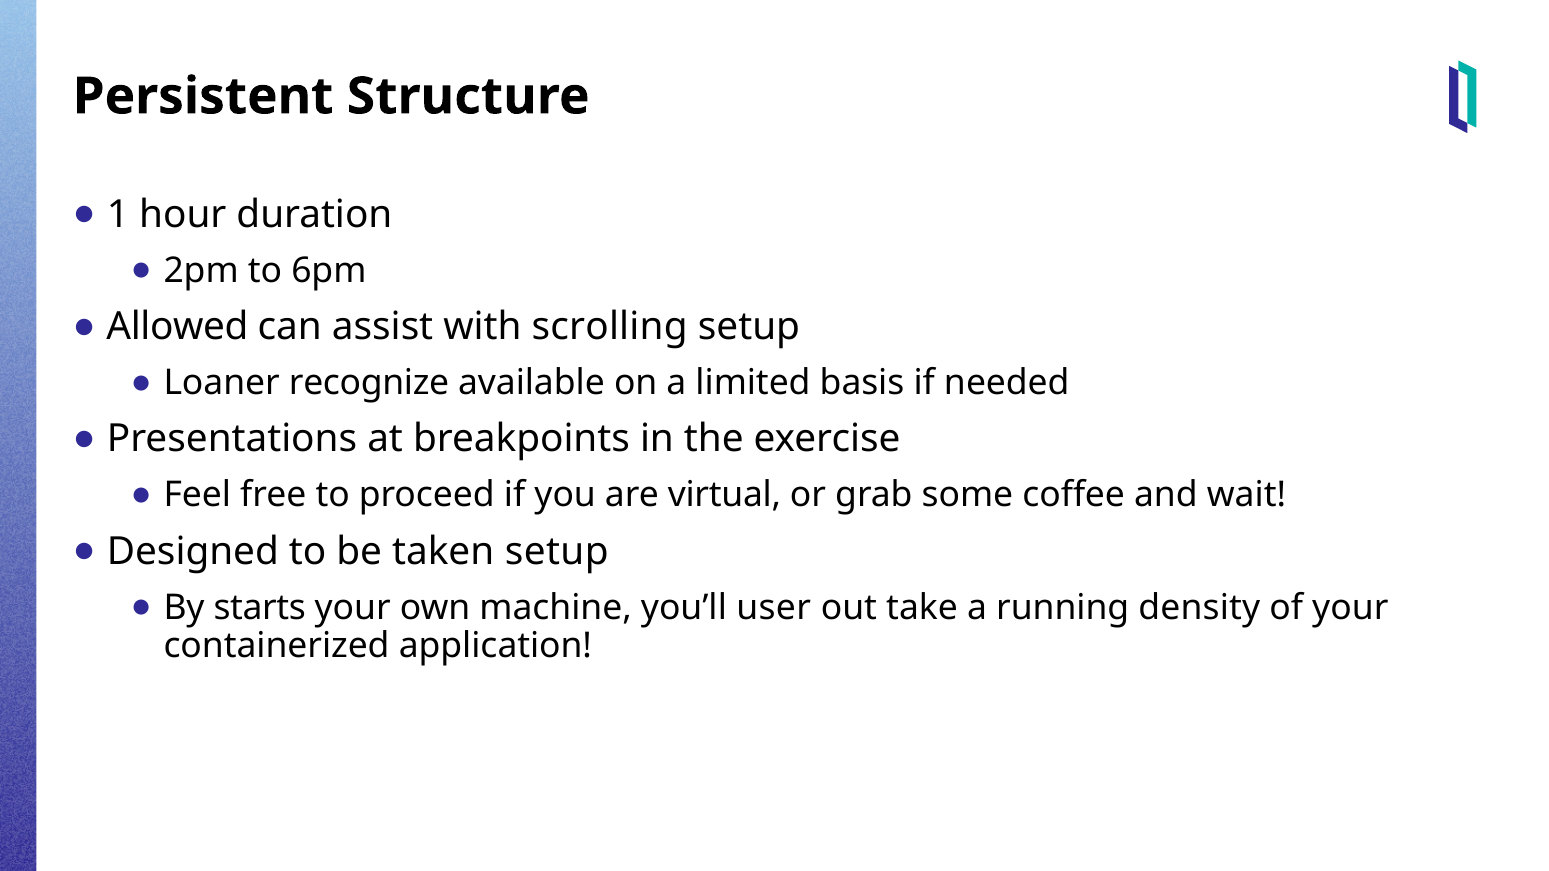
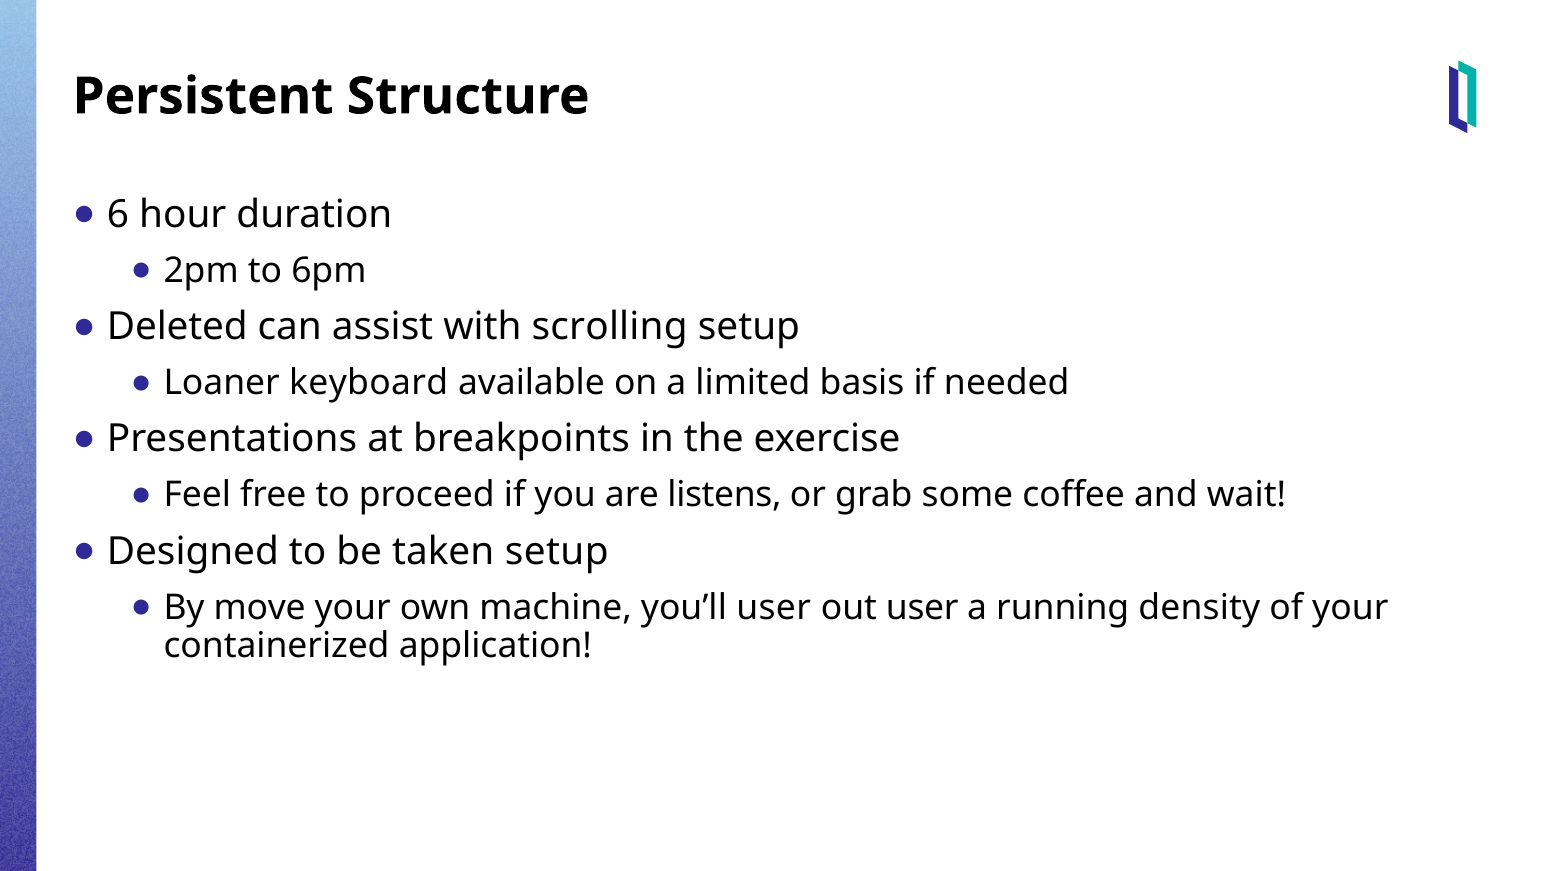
1: 1 -> 6
Allowed: Allowed -> Deleted
recognize: recognize -> keyboard
virtual: virtual -> listens
starts: starts -> move
out take: take -> user
